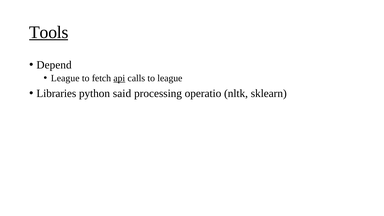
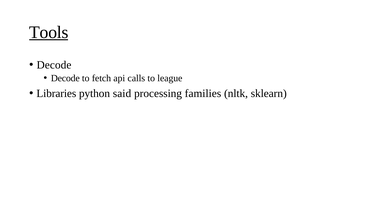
Depend at (54, 65): Depend -> Decode
League at (65, 78): League -> Decode
api underline: present -> none
operatio: operatio -> families
